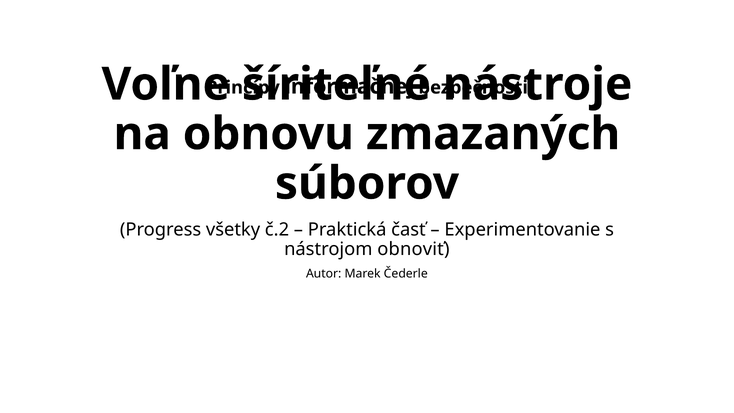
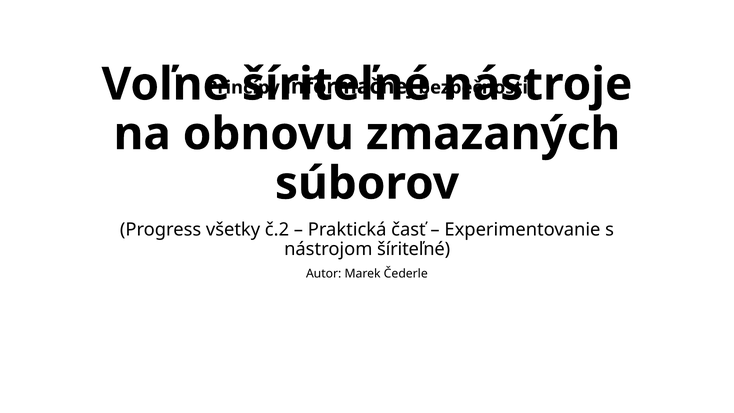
nástrojom obnoviť: obnoviť -> šíriteľné
